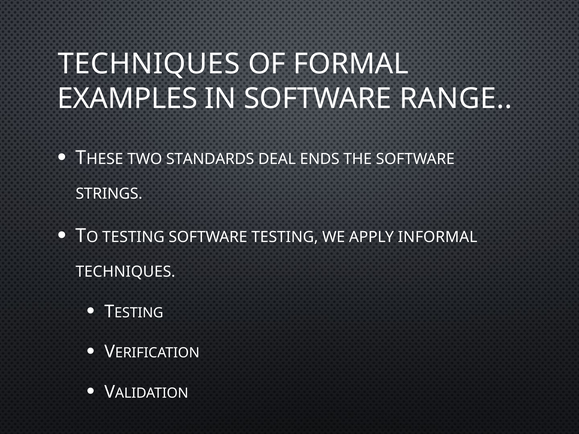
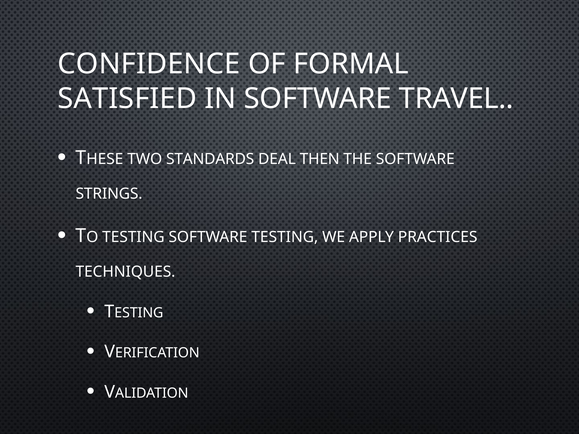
TECHNIQUES at (149, 64): TECHNIQUES -> CONFIDENCE
EXAMPLES: EXAMPLES -> SATISFIED
RANGE: RANGE -> TRAVEL
ENDS: ENDS -> THEN
INFORMAL: INFORMAL -> PRACTICES
